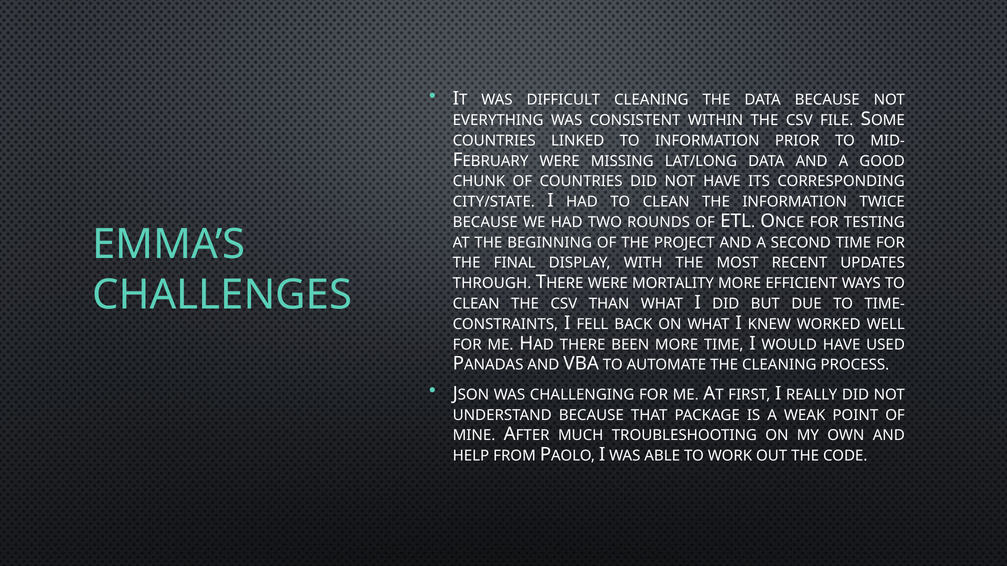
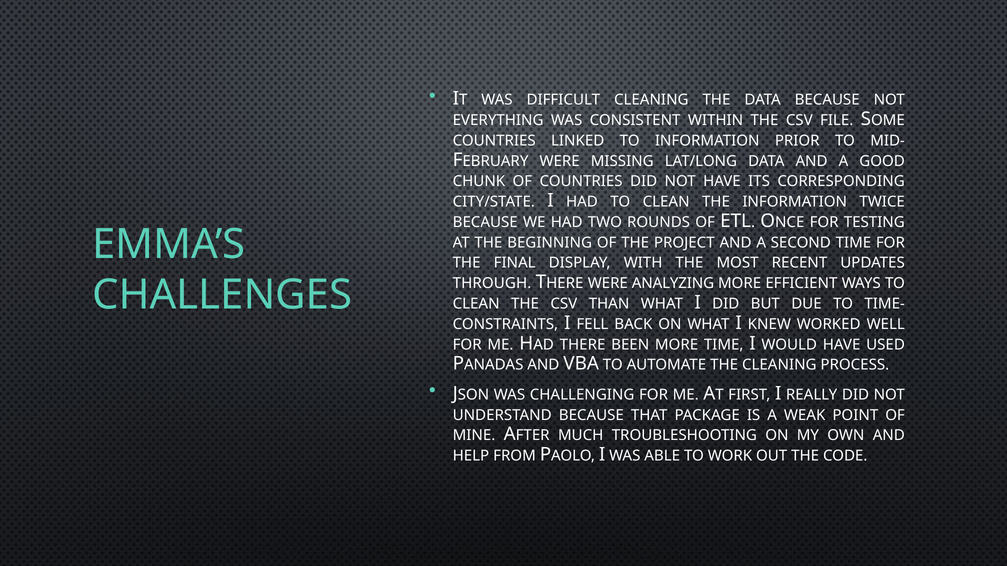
MORTALITY: MORTALITY -> ANALYZING
